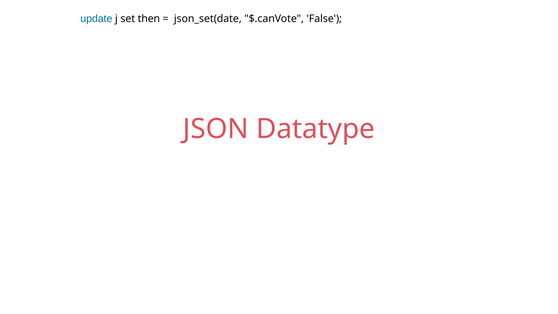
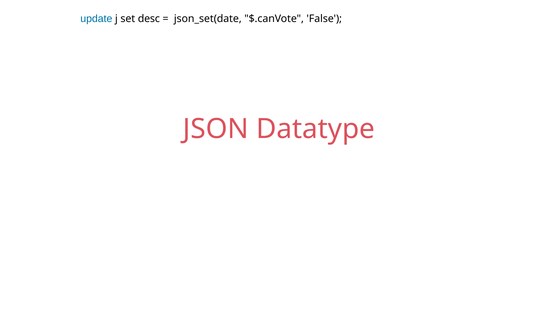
then: then -> desc
